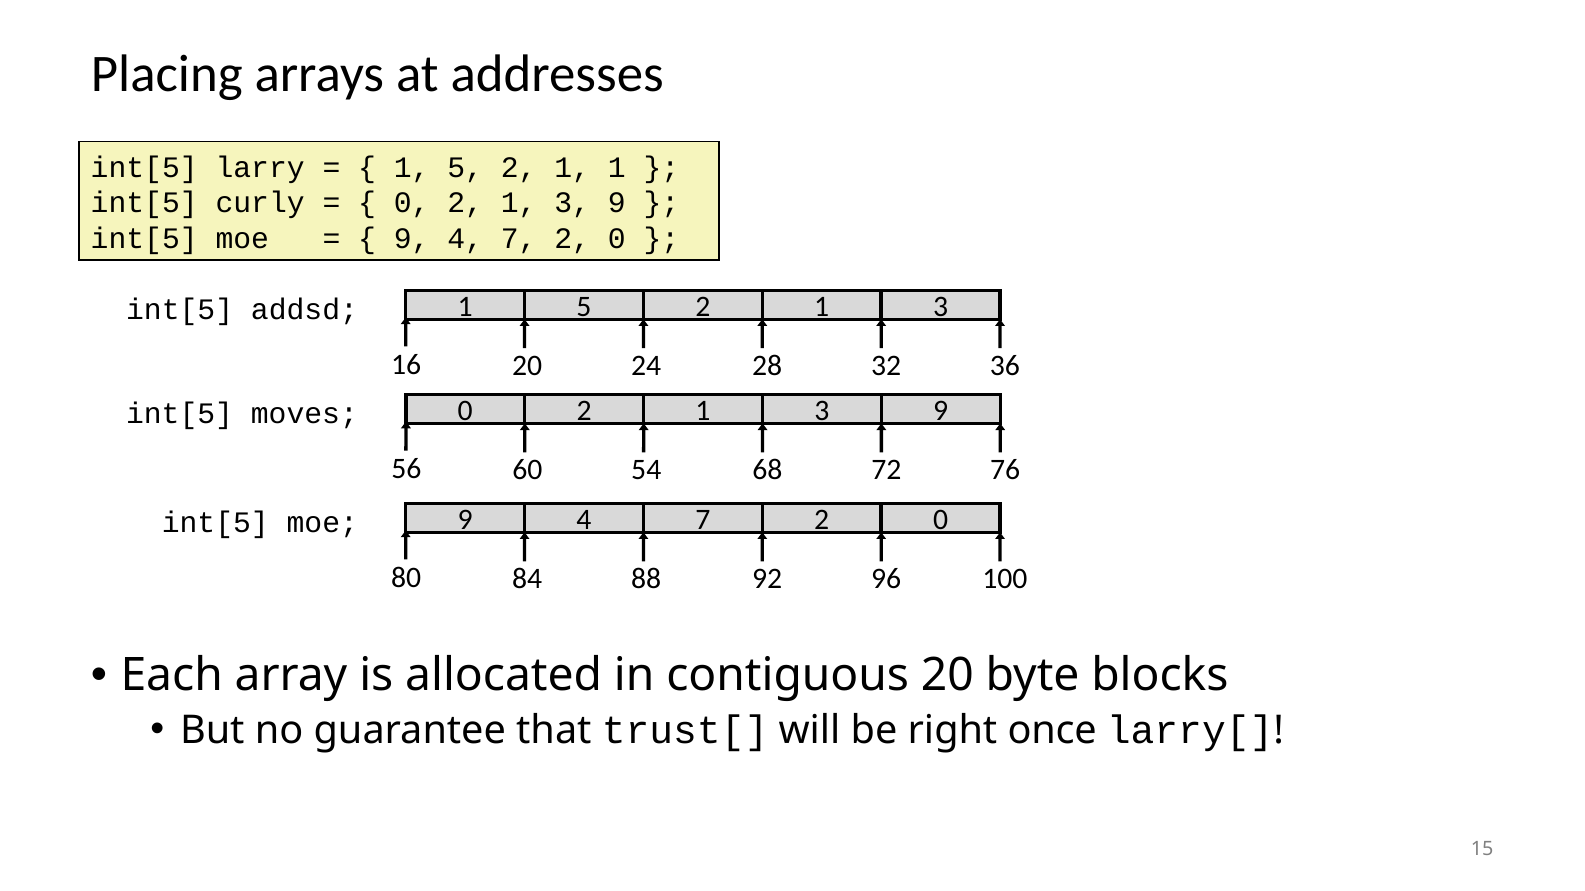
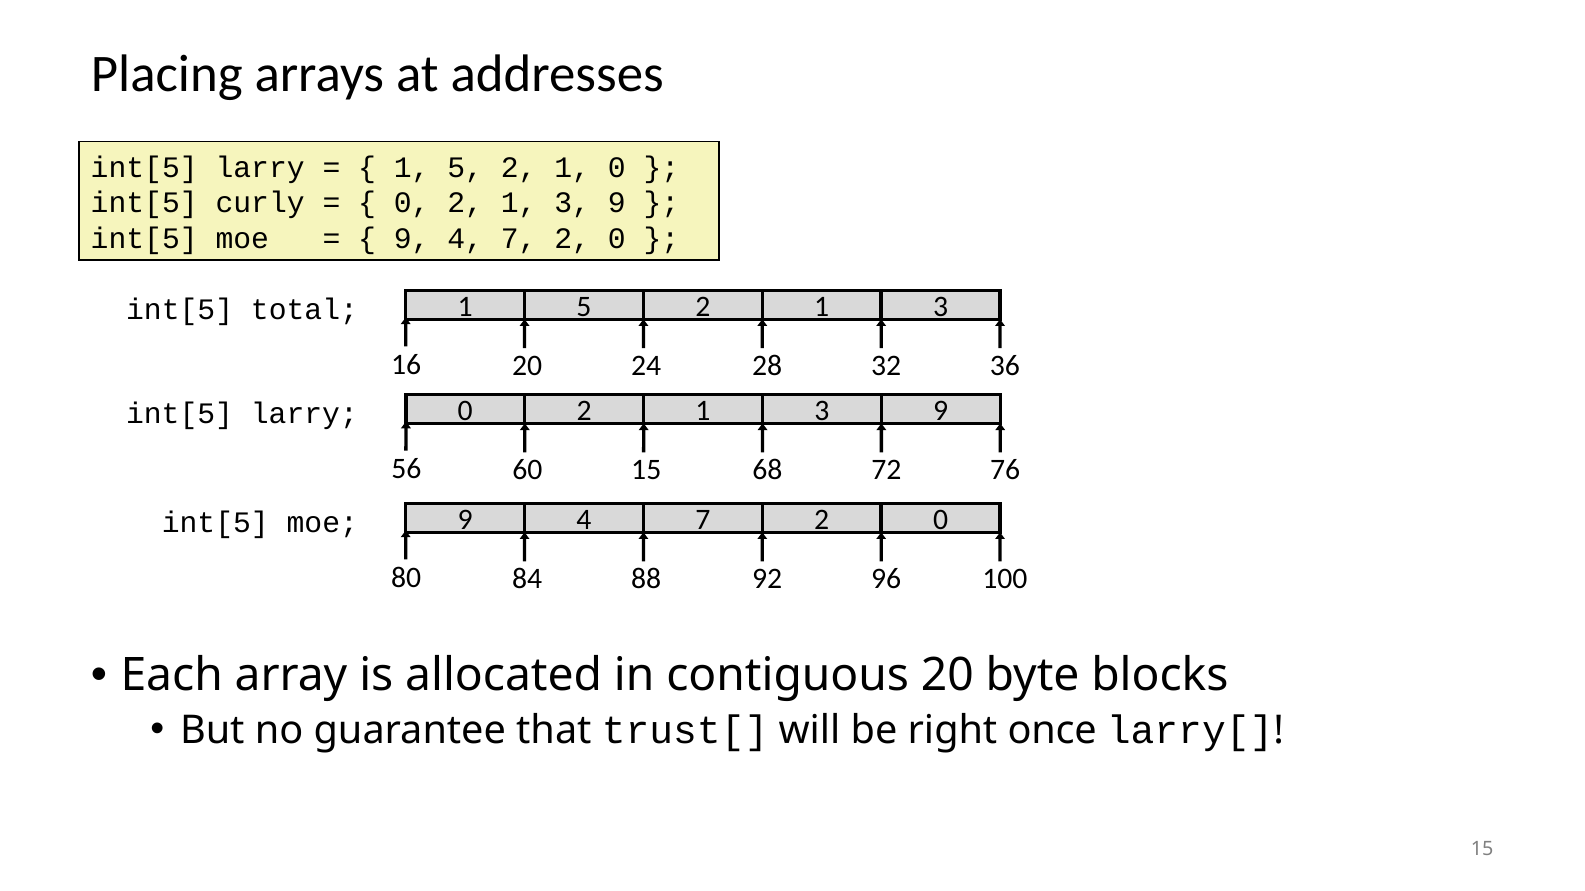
1 1: 1 -> 0
addsd: addsd -> total
moves at (304, 414): moves -> larry
60 54: 54 -> 15
